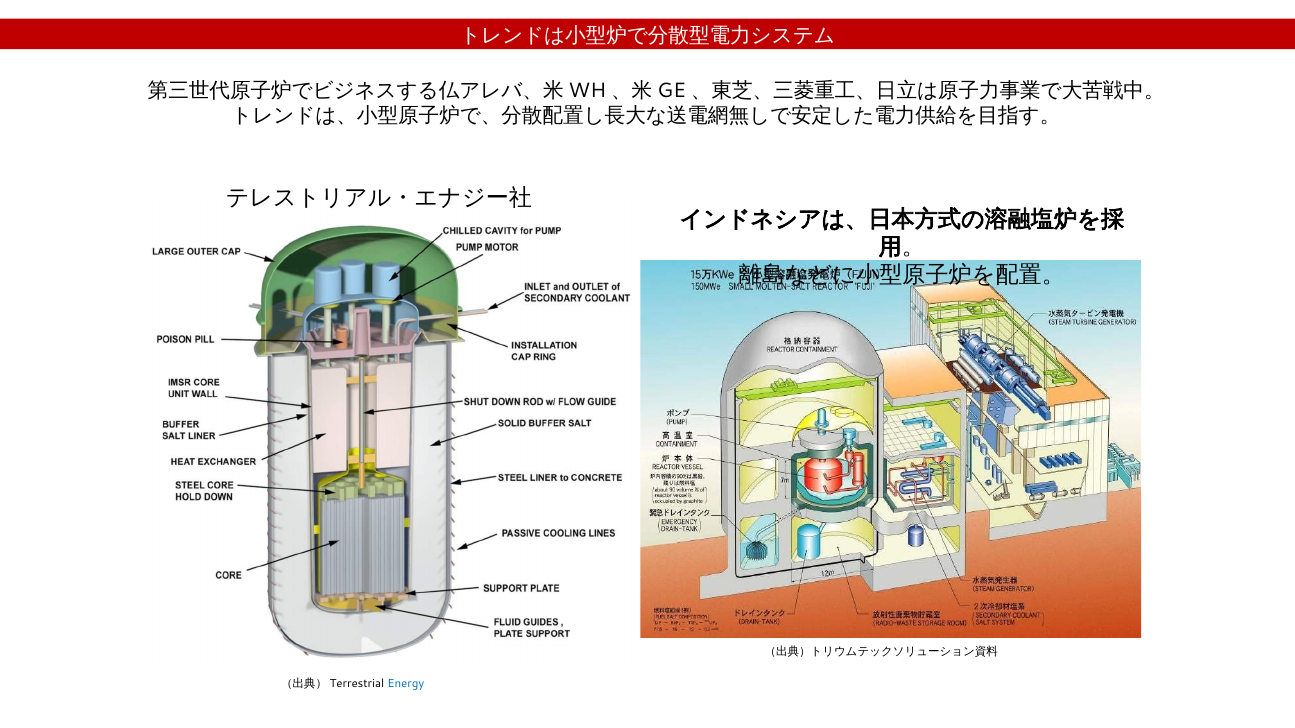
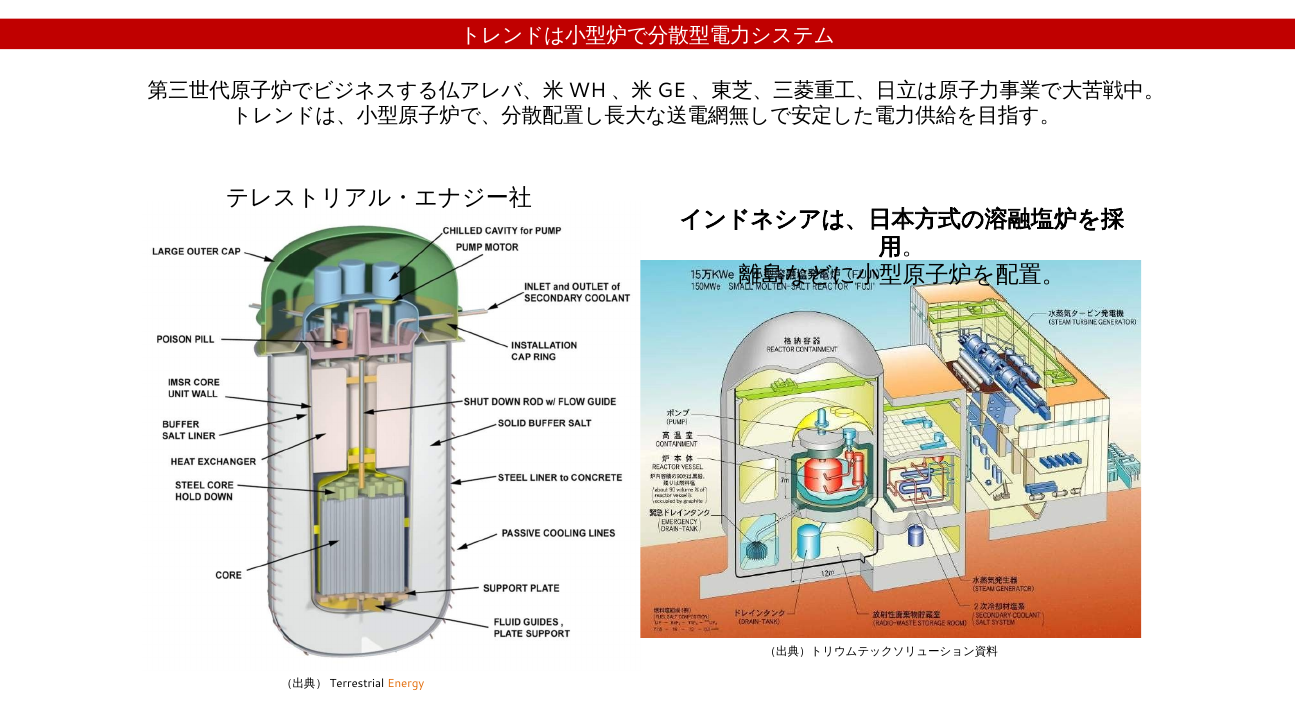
Energy colour: blue -> orange
